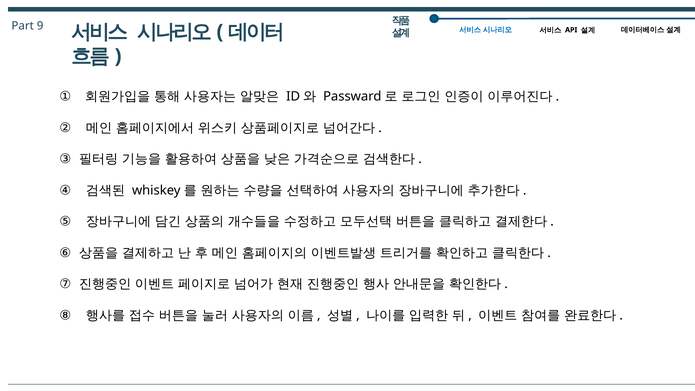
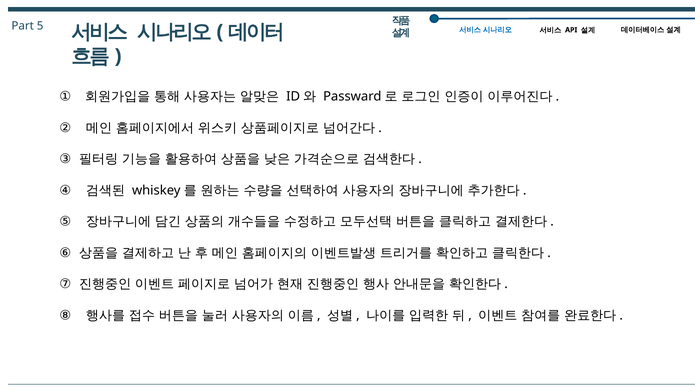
9: 9 -> 5
